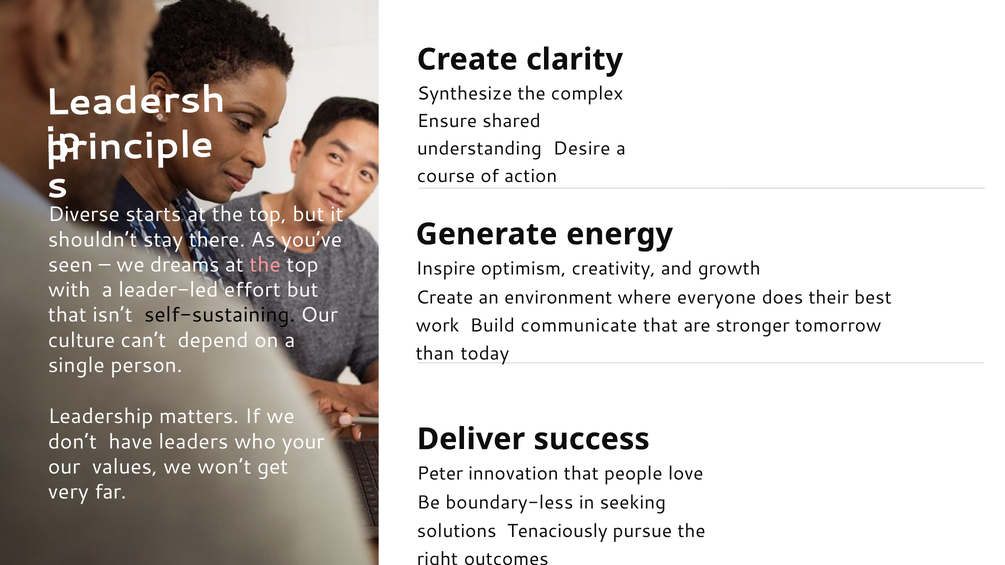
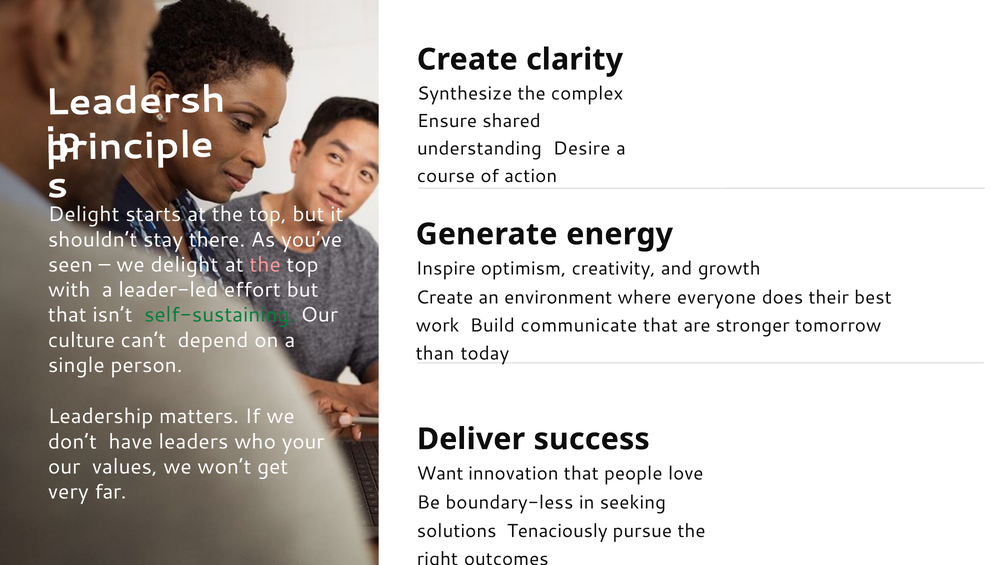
Diverse at (84, 215): Diverse -> Delight
we dreams: dreams -> delight
self-sustaining colour: black -> green
Peter: Peter -> Want
